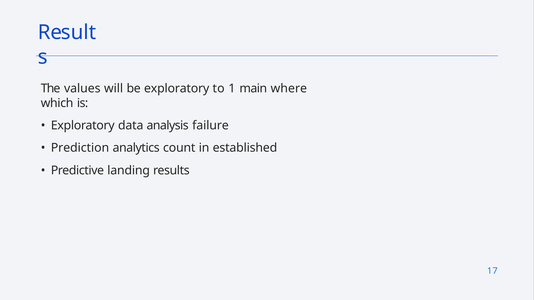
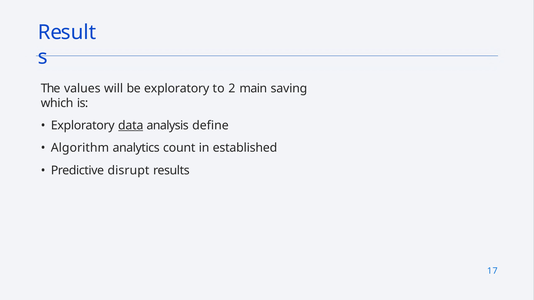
1: 1 -> 2
where: where -> saving
data underline: none -> present
failure: failure -> define
Prediction: Prediction -> Algorithm
landing: landing -> disrupt
